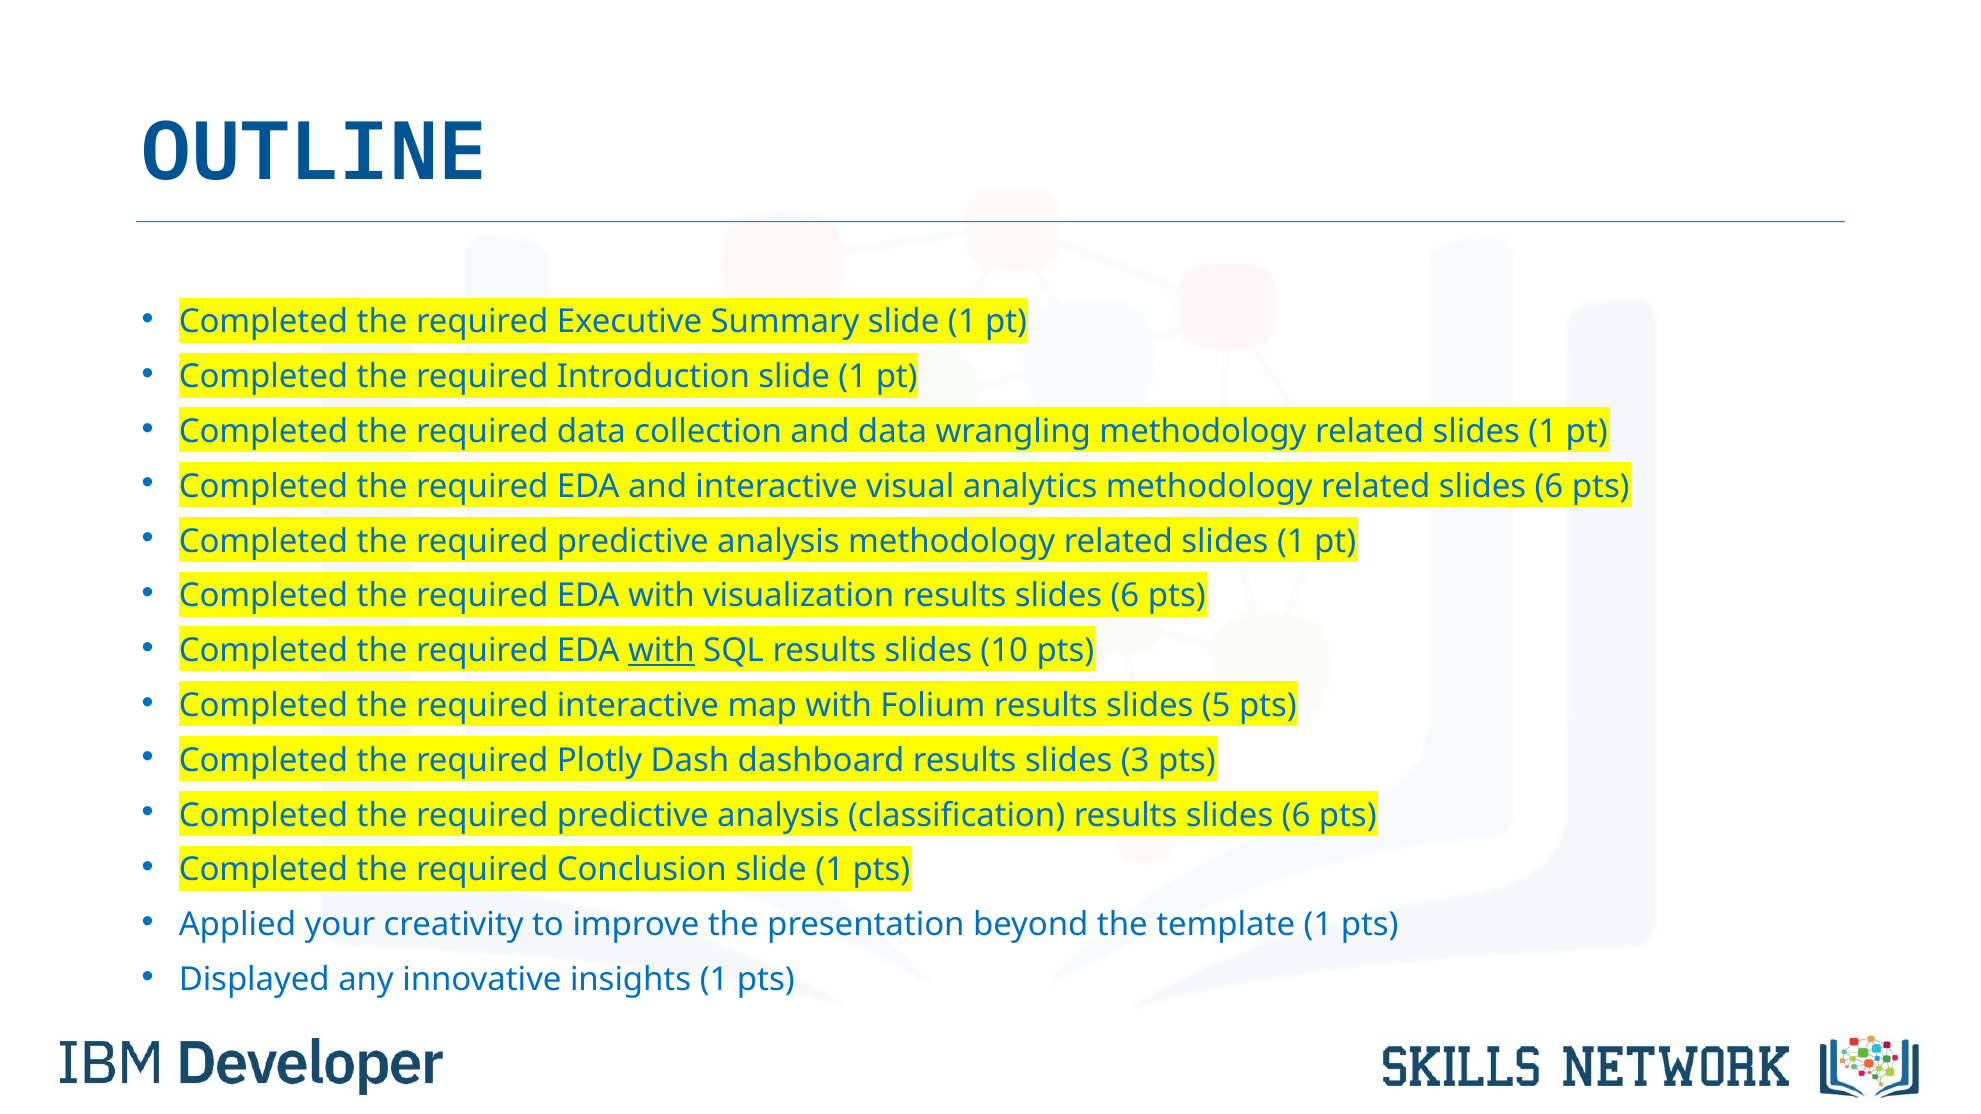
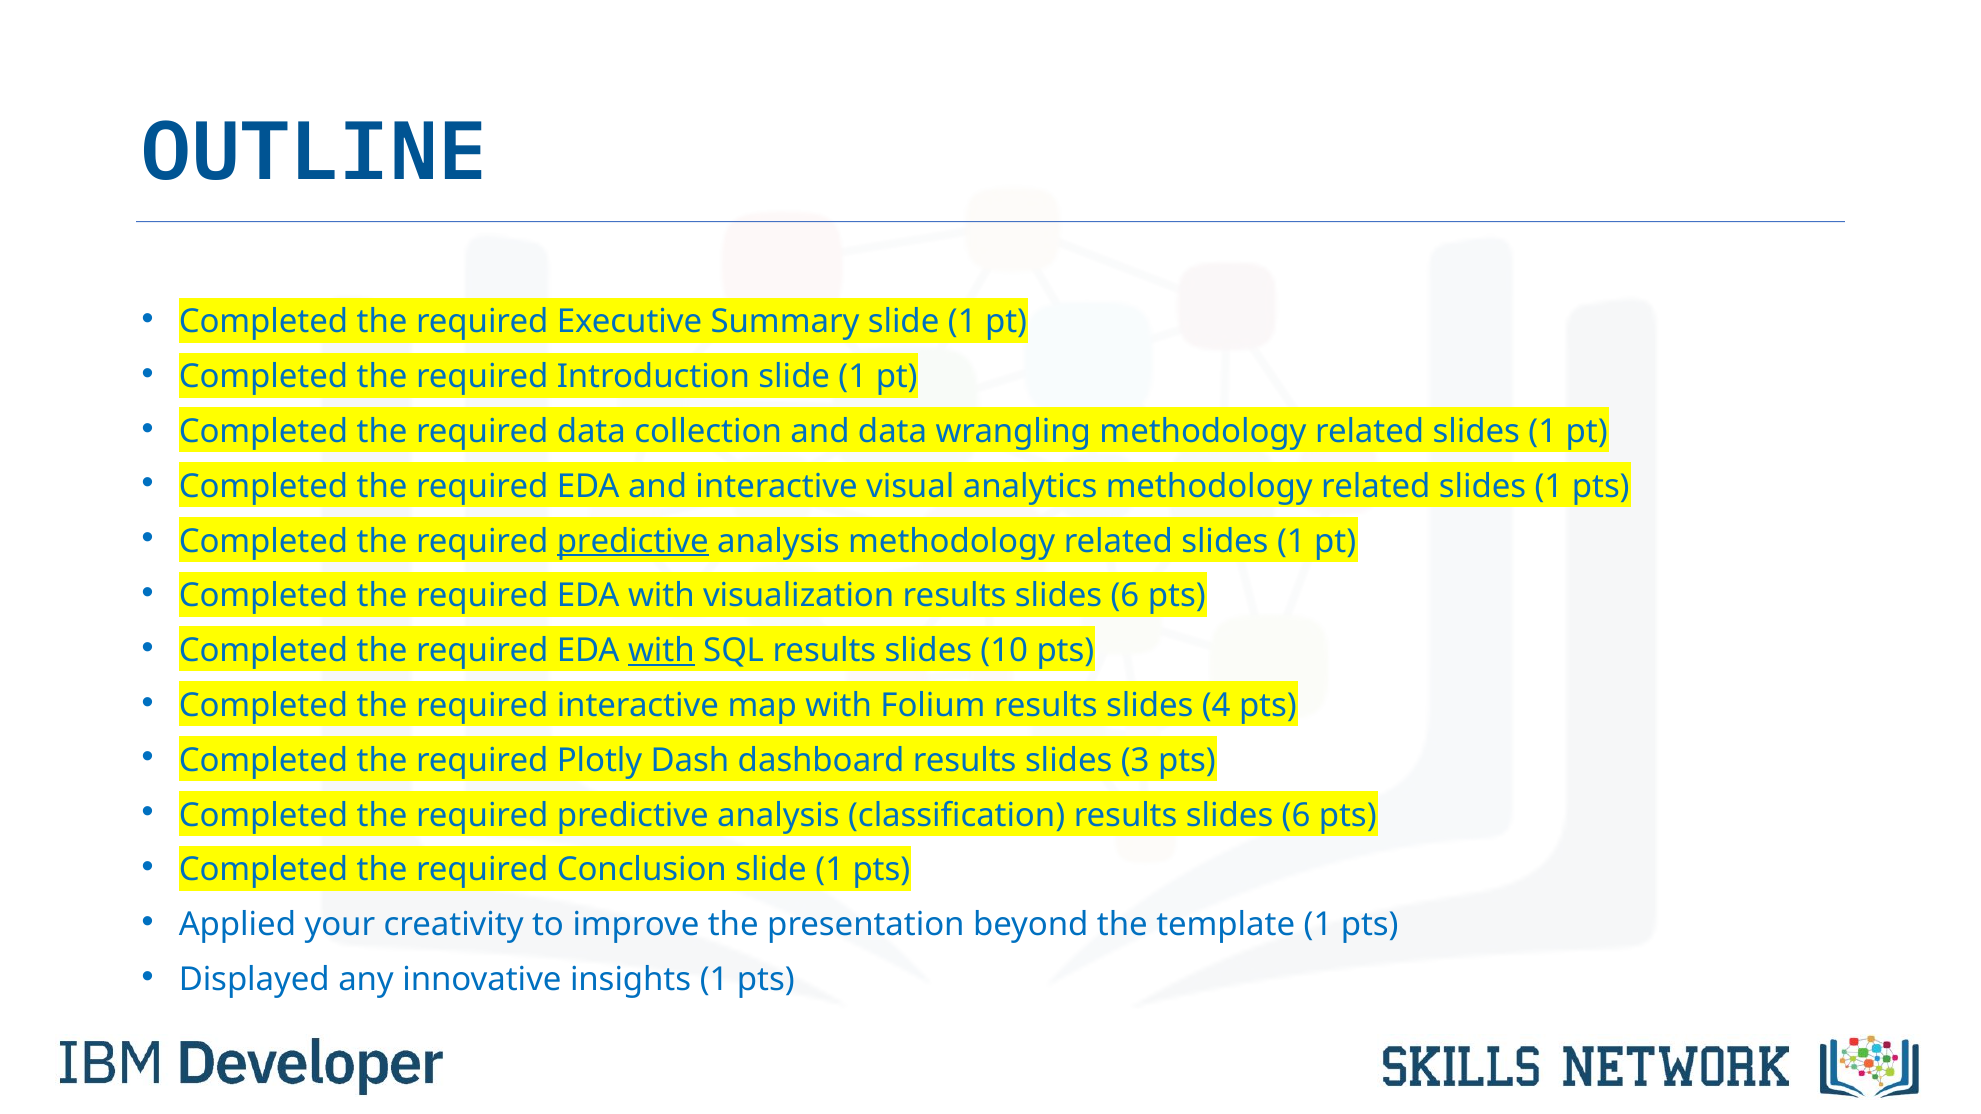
6 at (1549, 487): 6 -> 1
predictive at (633, 541) underline: none -> present
5: 5 -> 4
